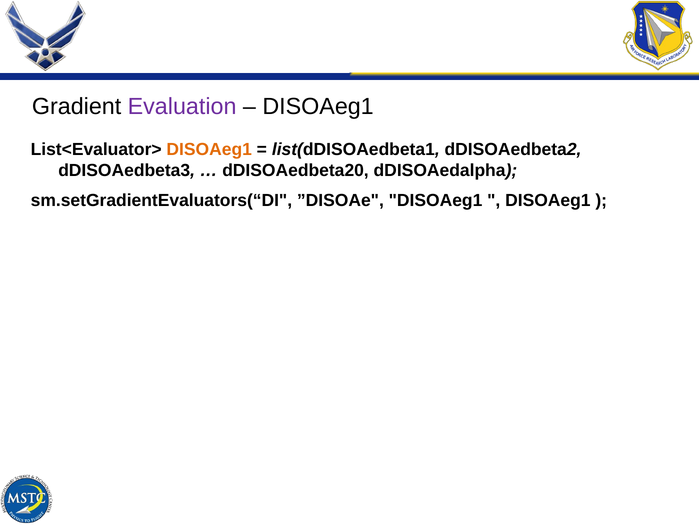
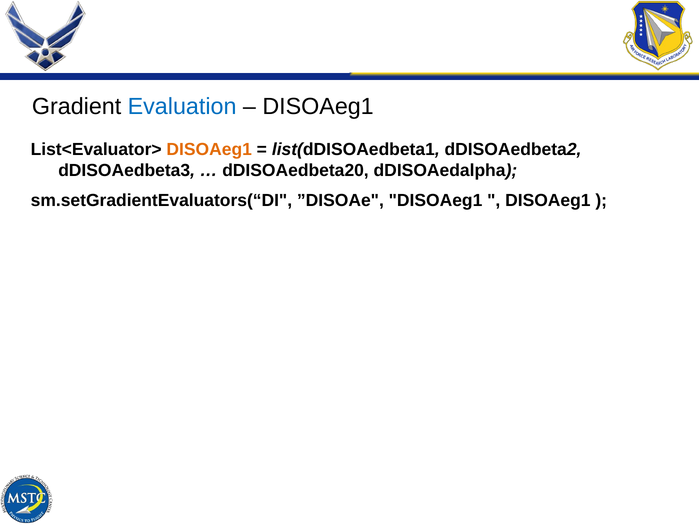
Evaluation colour: purple -> blue
